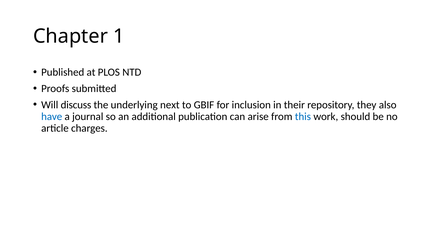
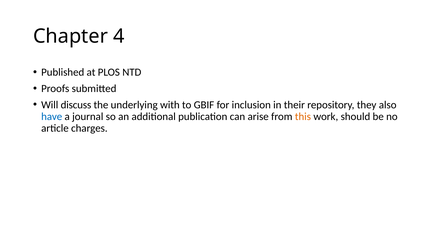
1: 1 -> 4
next: next -> with
this colour: blue -> orange
